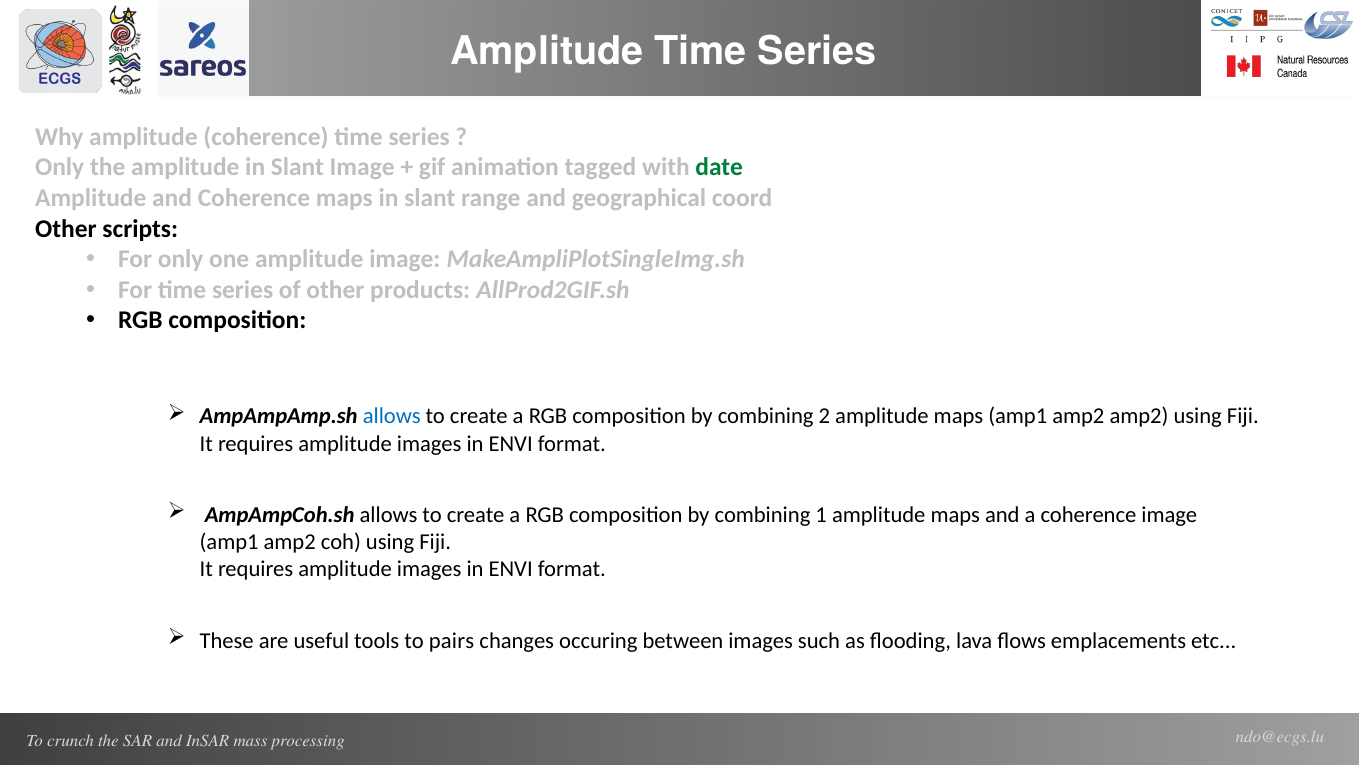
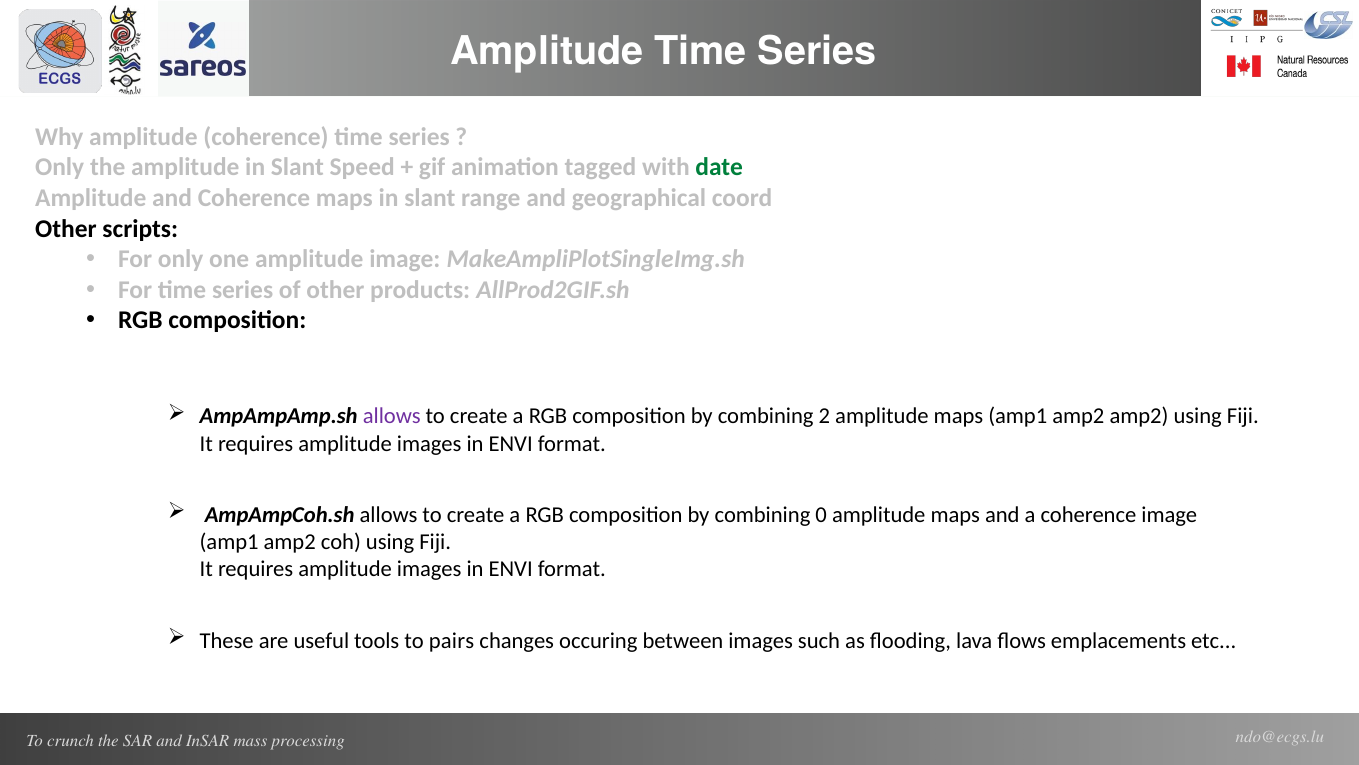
Slant Image: Image -> Speed
allows at (392, 416) colour: blue -> purple
1: 1 -> 0
